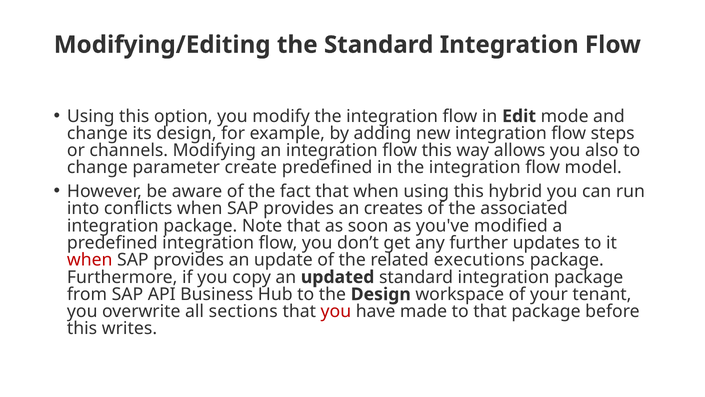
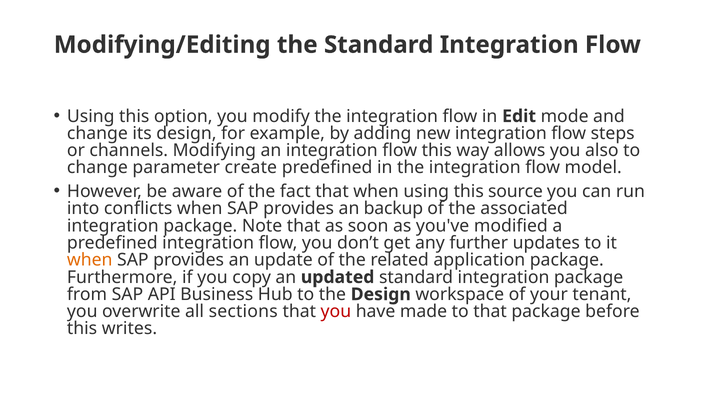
hybrid: hybrid -> source
creates: creates -> backup
when at (90, 260) colour: red -> orange
executions: executions -> application
